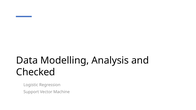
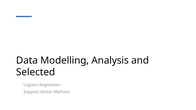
Checked: Checked -> Selected
